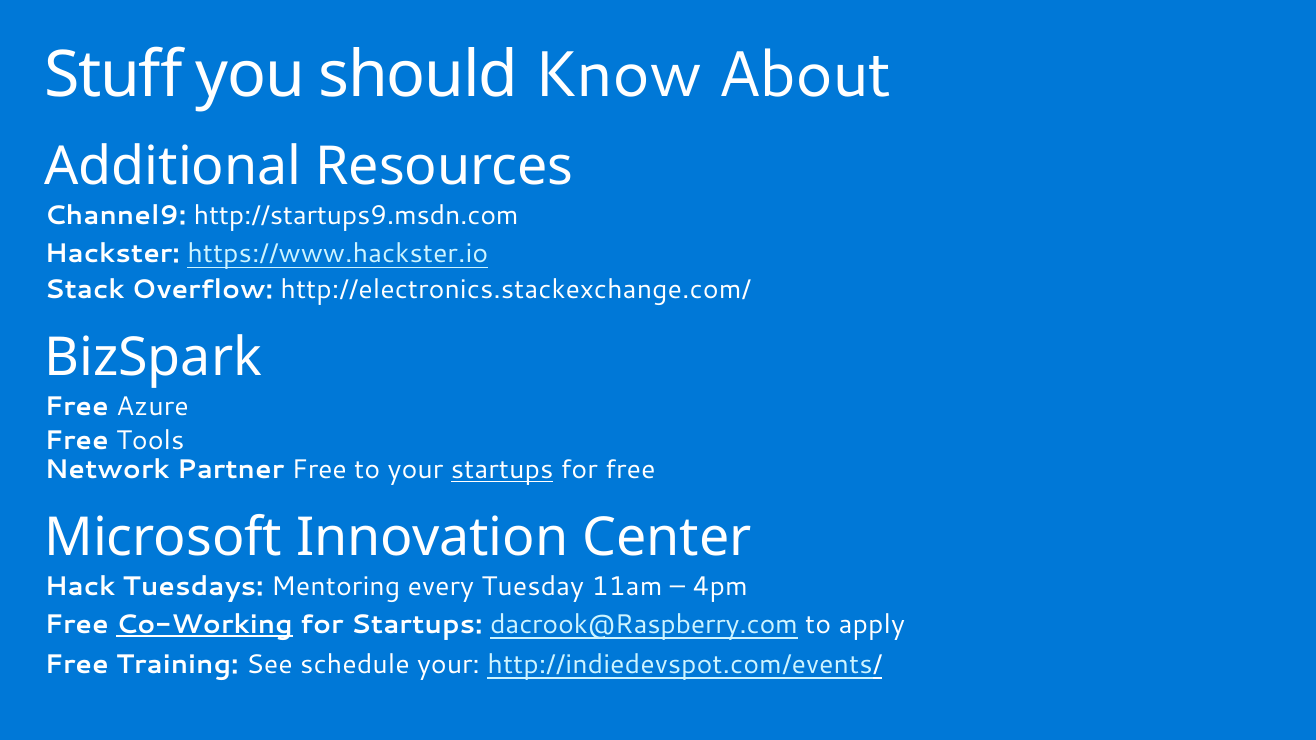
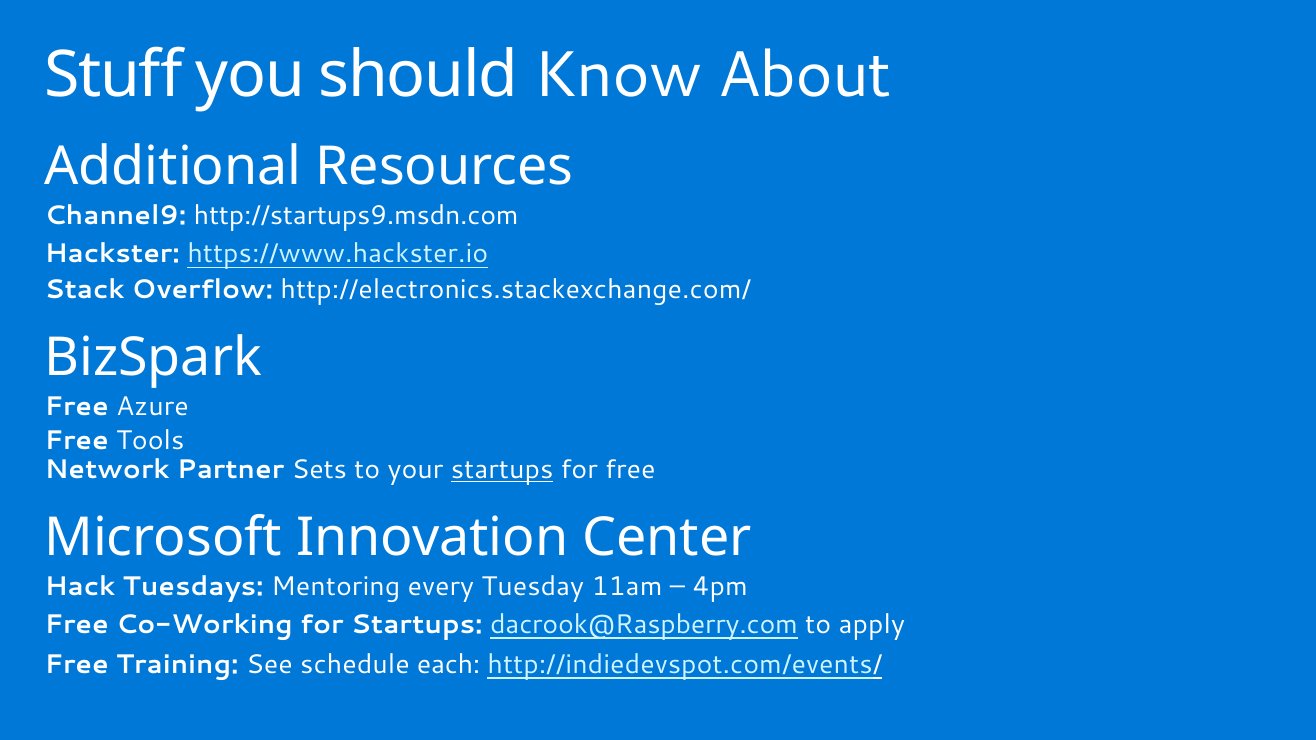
Partner Free: Free -> Sets
Co-Working underline: present -> none
schedule your: your -> each
